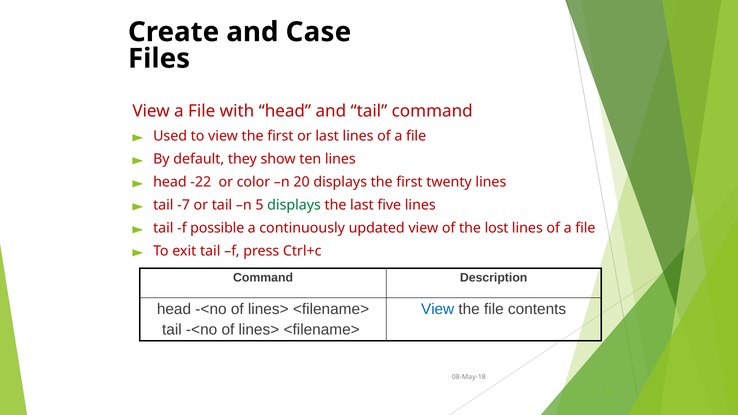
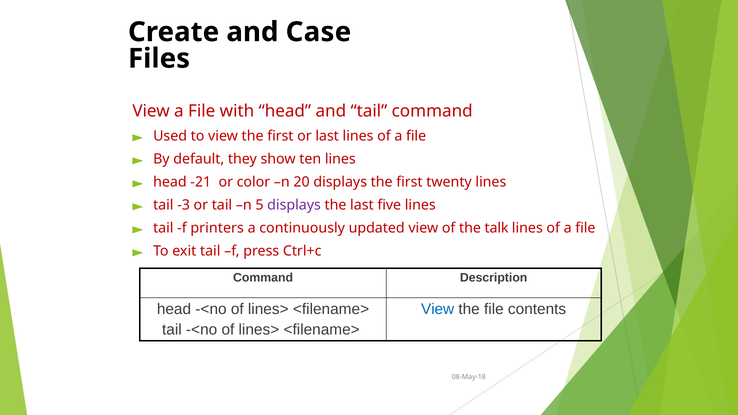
-22: -22 -> -21
-7: -7 -> -3
displays at (294, 205) colour: green -> purple
possible: possible -> printers
lost: lost -> talk
